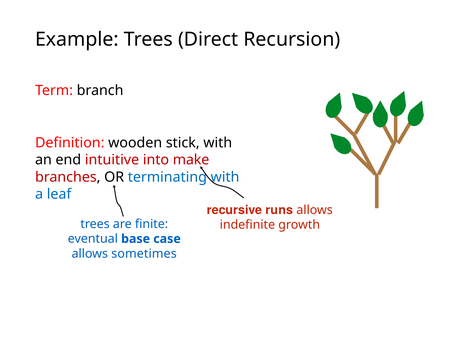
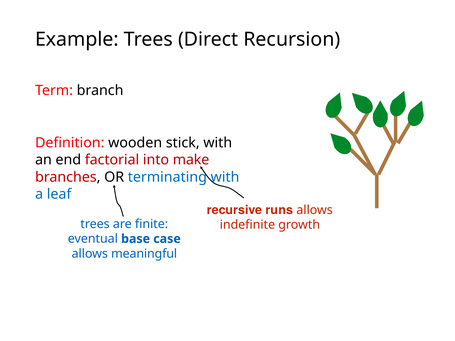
intuitive: intuitive -> factorial
sometimes: sometimes -> meaningful
